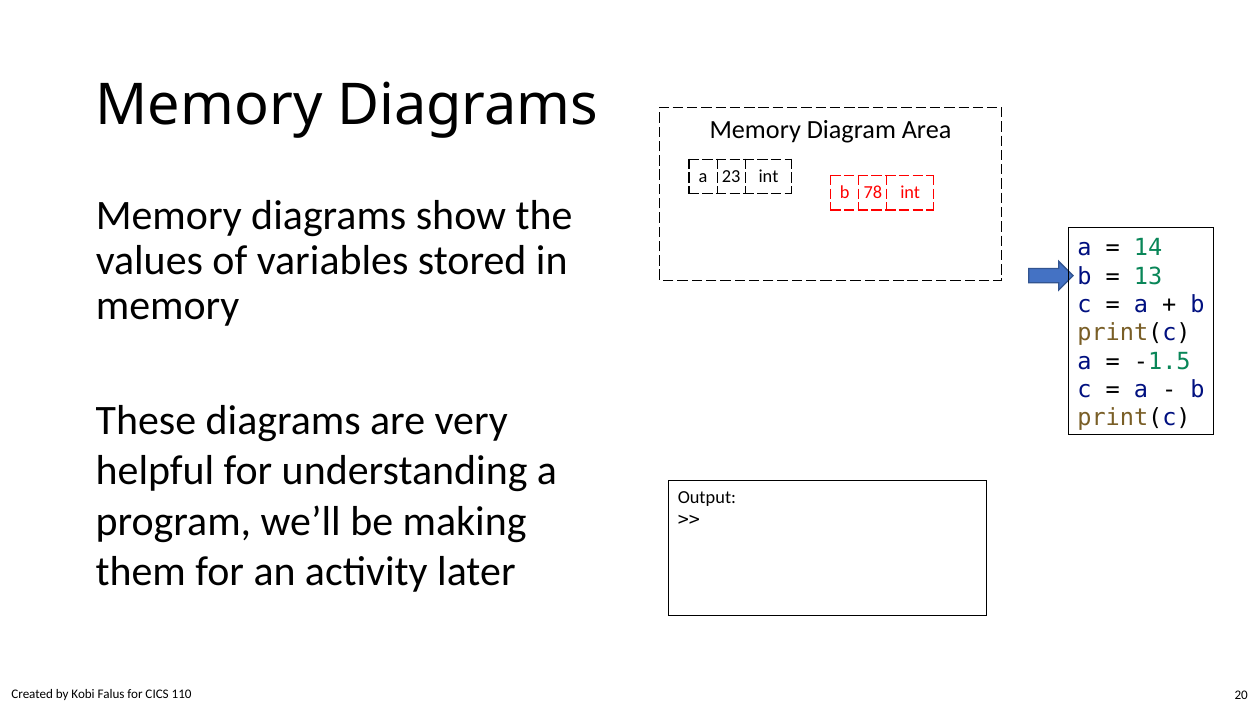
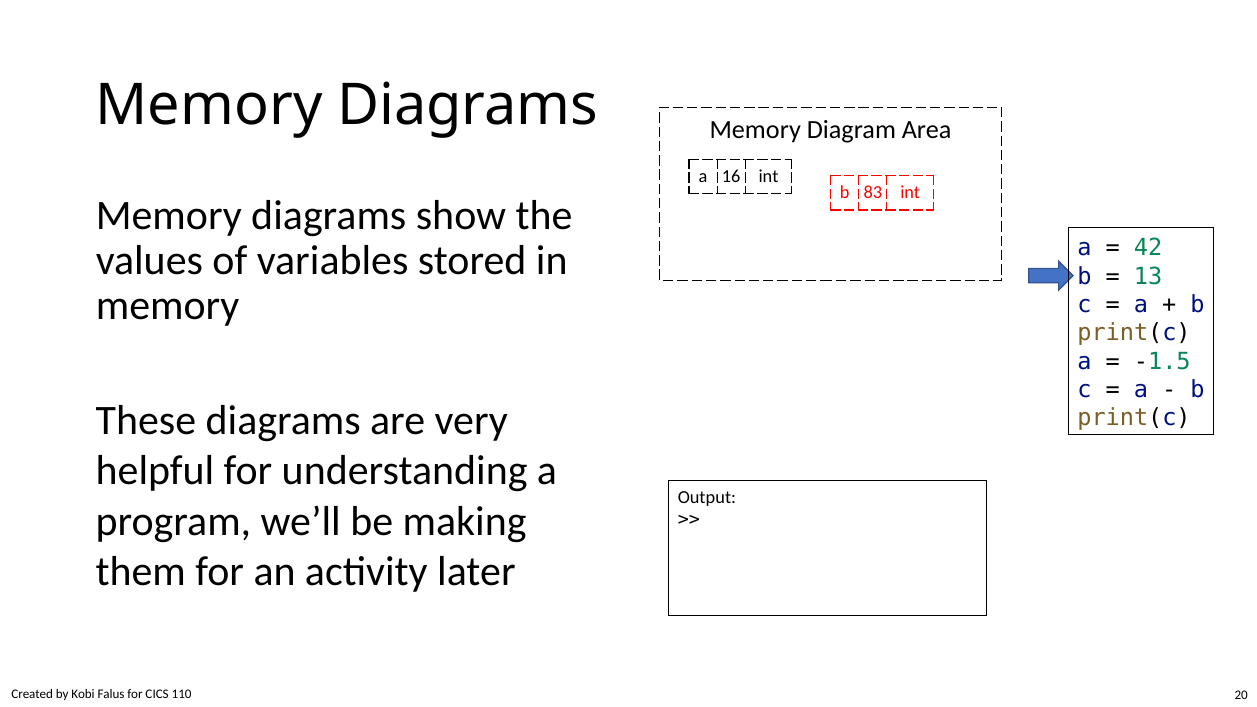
23: 23 -> 16
78: 78 -> 83
14: 14 -> 42
